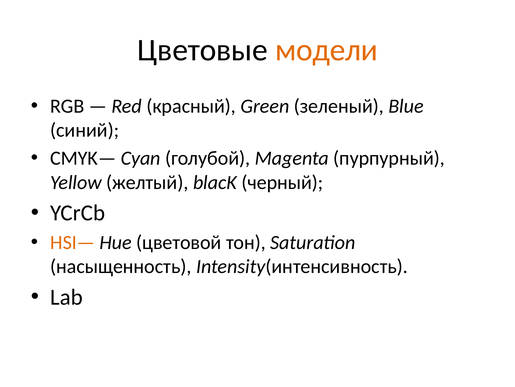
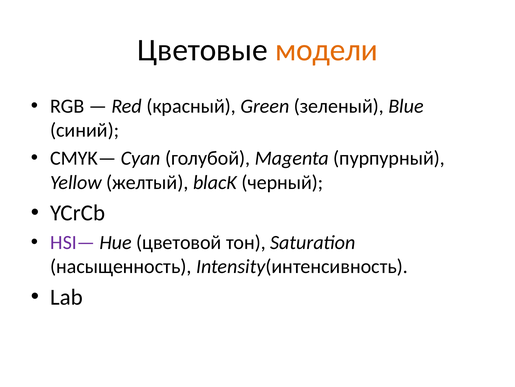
HSI— colour: orange -> purple
